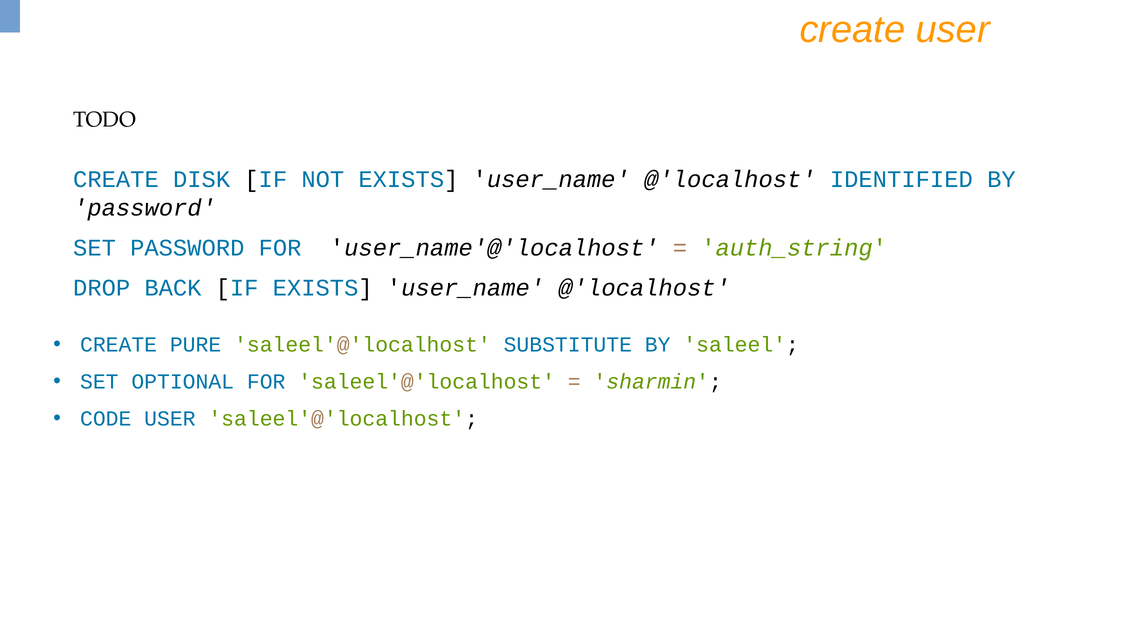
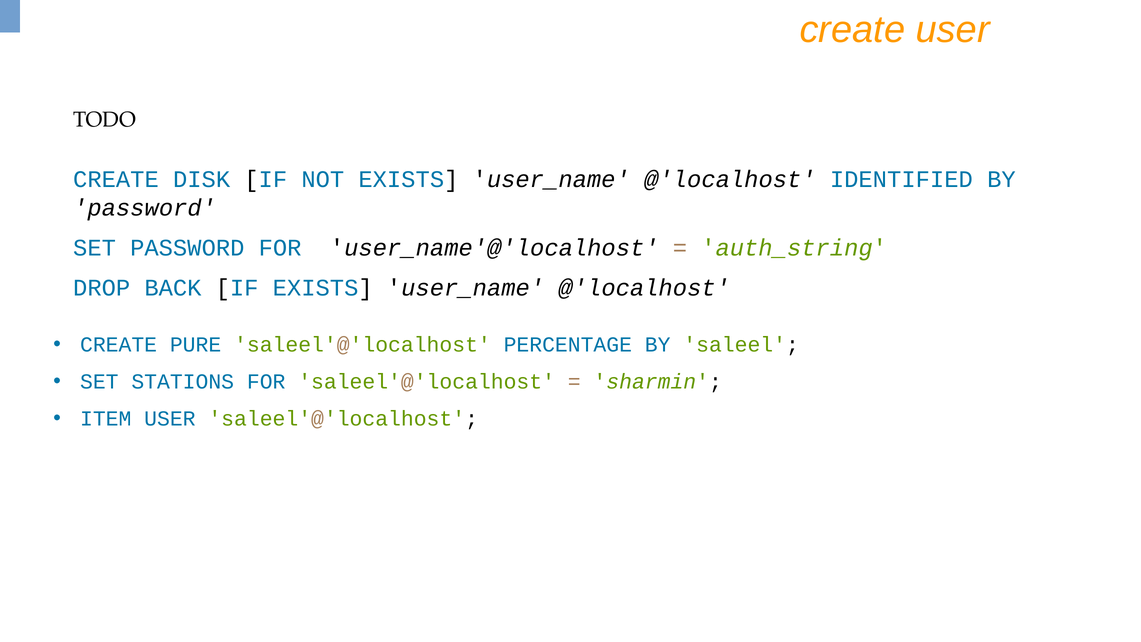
SUBSTITUTE: SUBSTITUTE -> PERCENTAGE
OPTIONAL: OPTIONAL -> STATIONS
CODE: CODE -> ITEM
